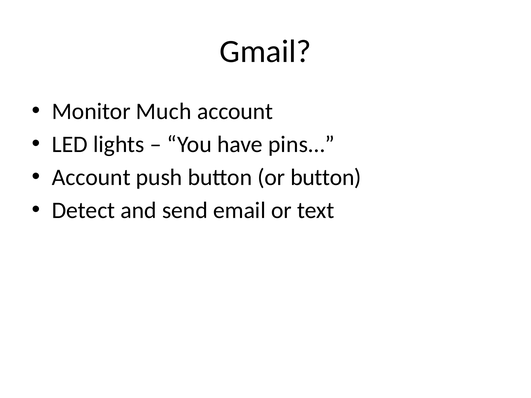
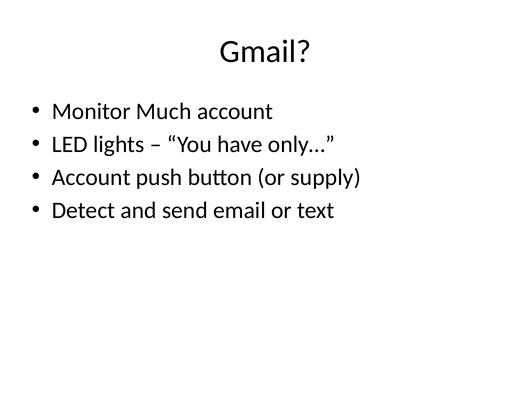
pins…: pins… -> only…
or button: button -> supply
